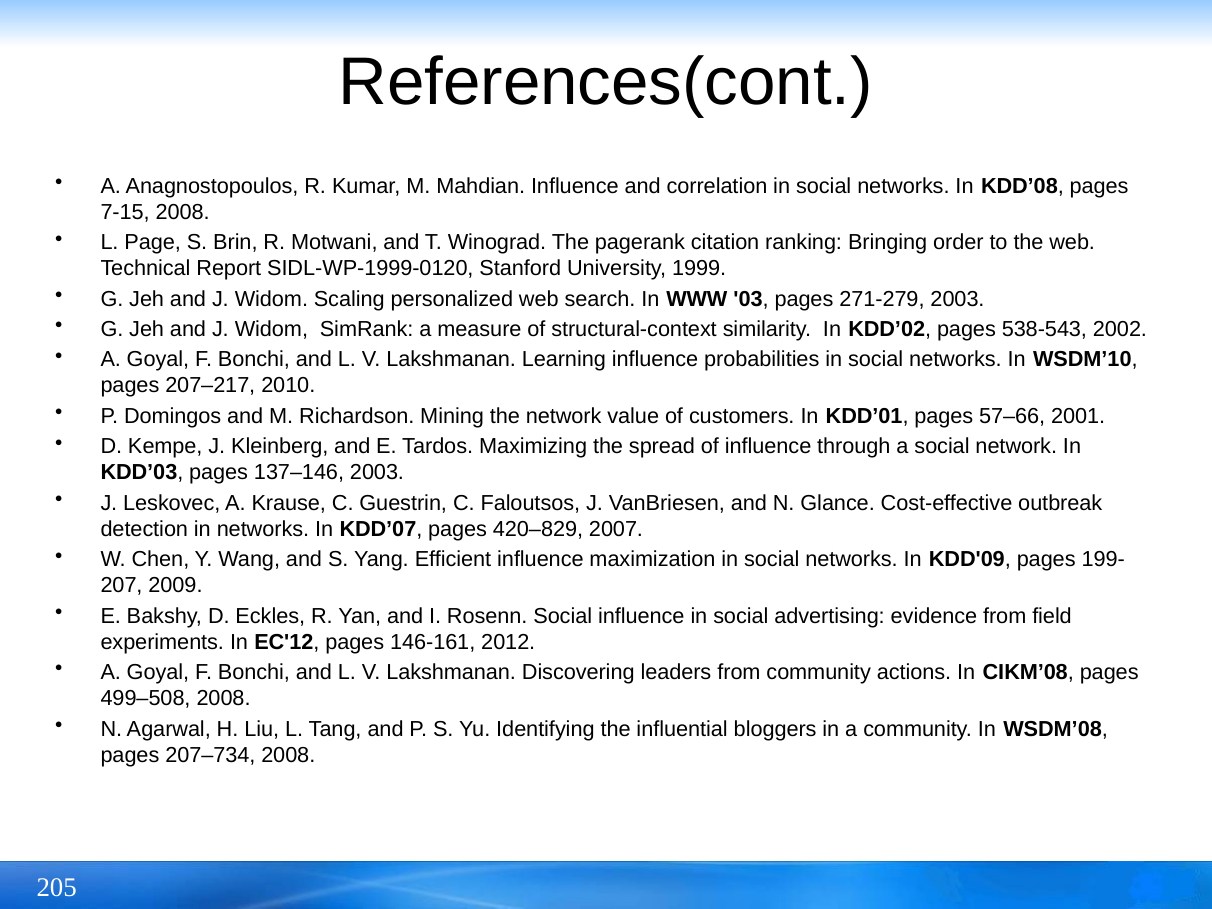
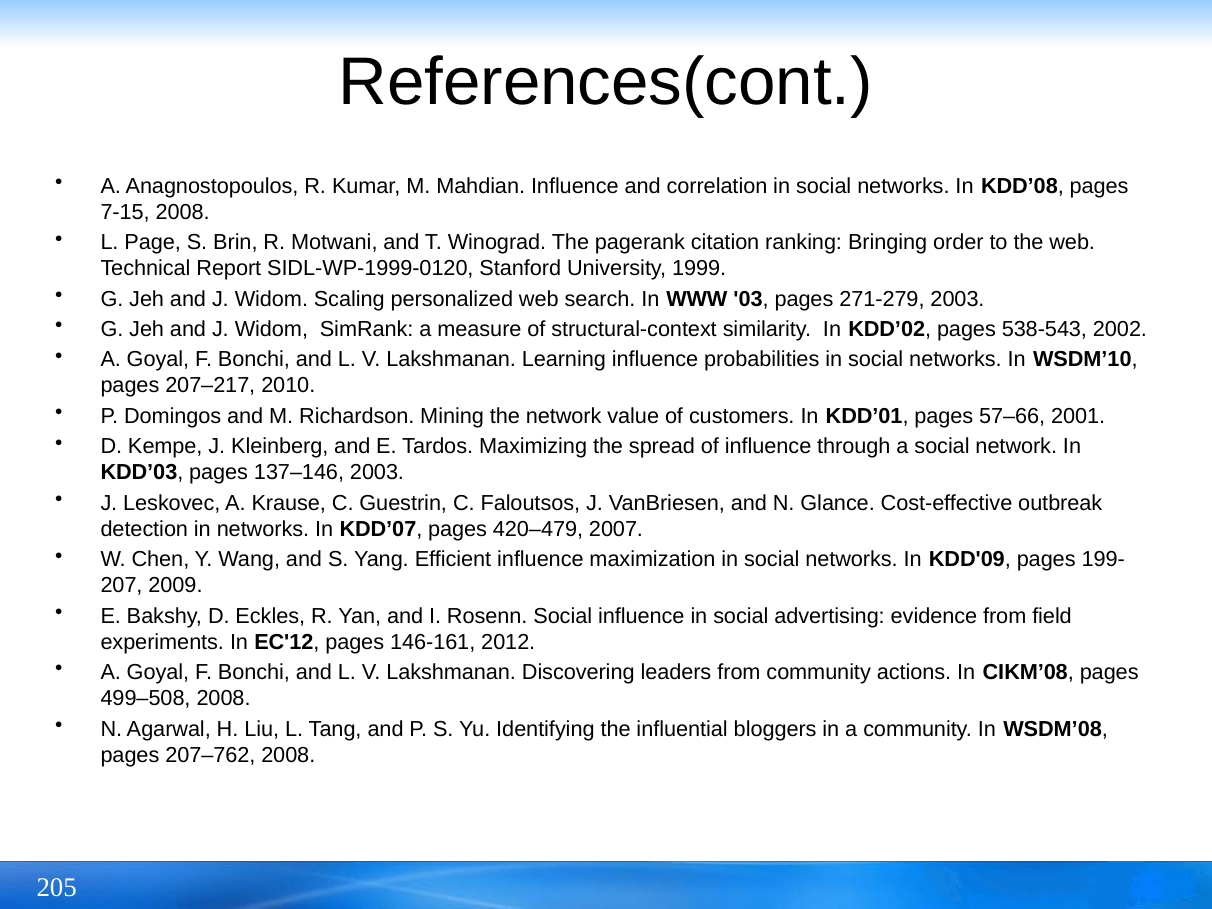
420–829: 420–829 -> 420–479
207–734: 207–734 -> 207–762
